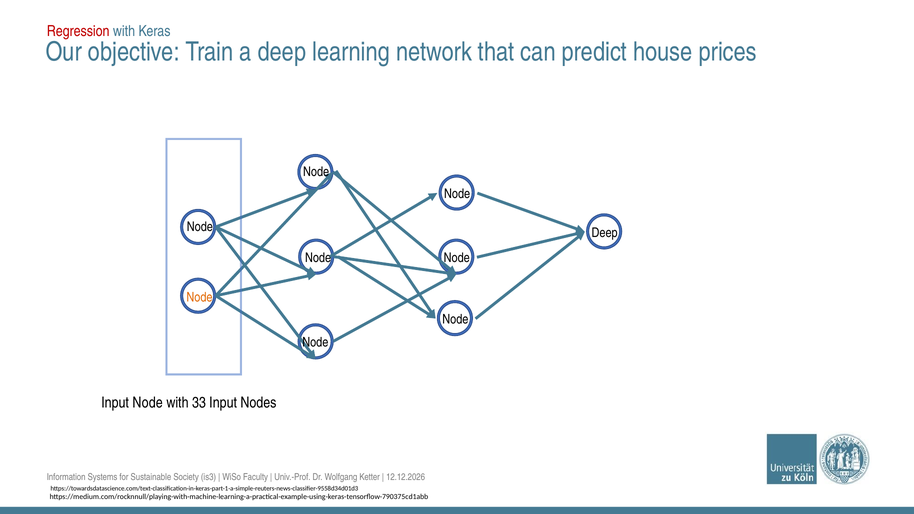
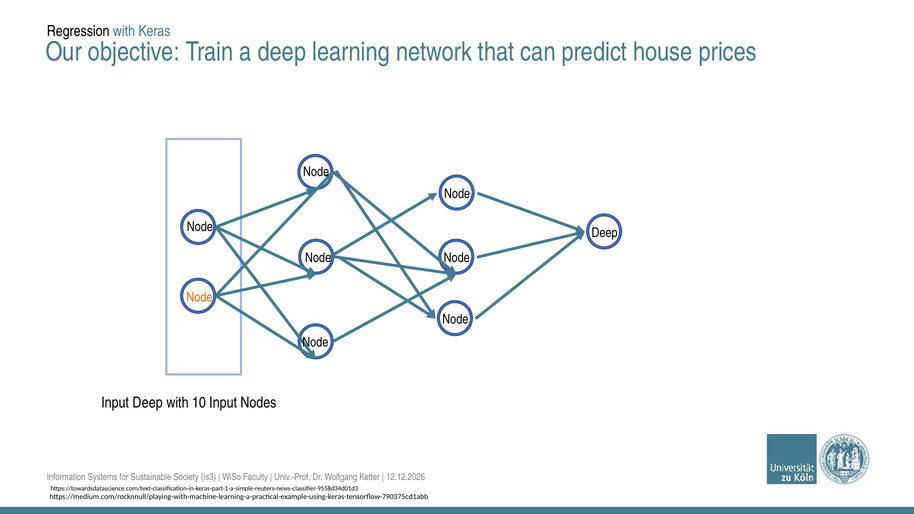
Regression colour: red -> black
Input Node: Node -> Deep
33: 33 -> 10
